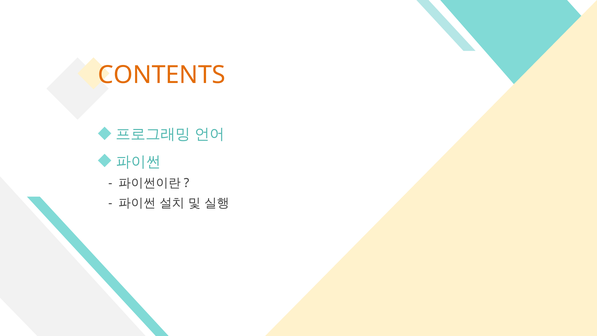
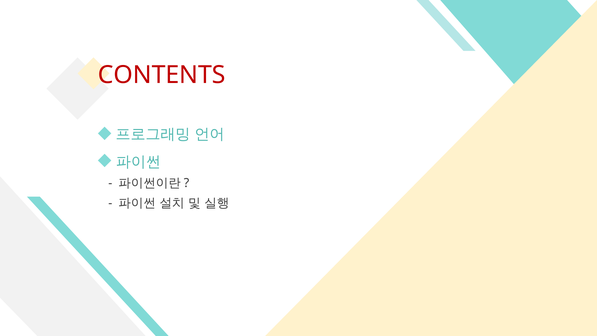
CONTENTS colour: orange -> red
